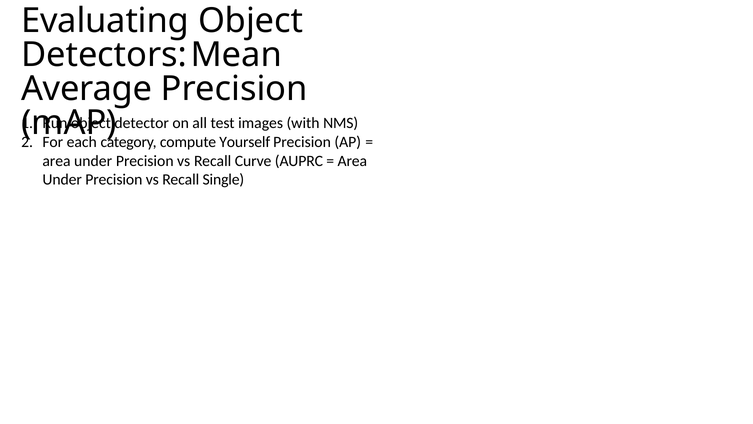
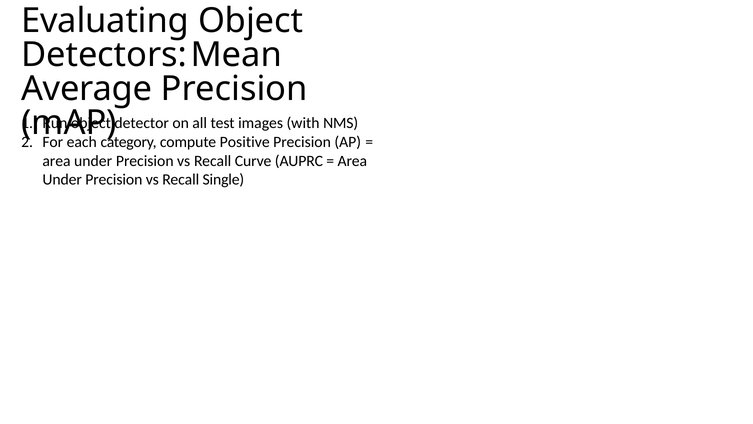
Yourself: Yourself -> Positive
